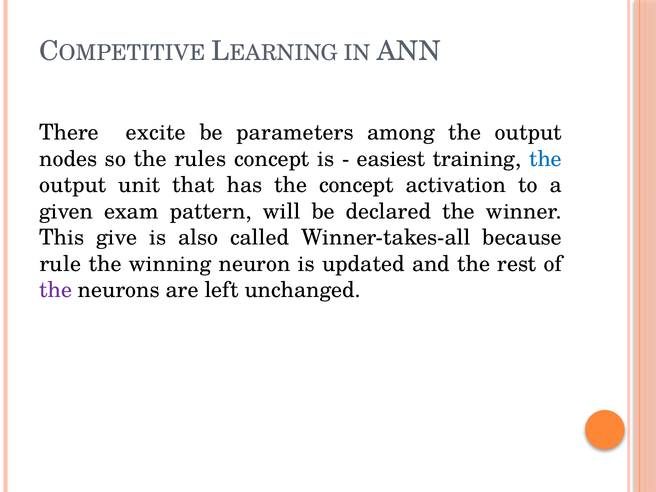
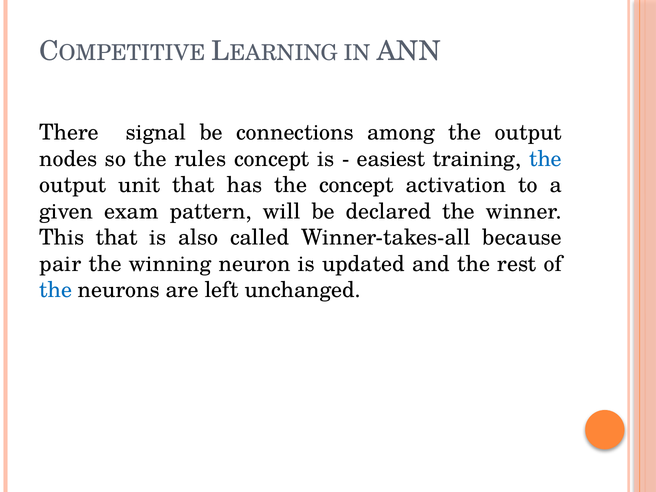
excite: excite -> signal
parameters: parameters -> connections
This give: give -> that
rule: rule -> pair
the at (56, 290) colour: purple -> blue
